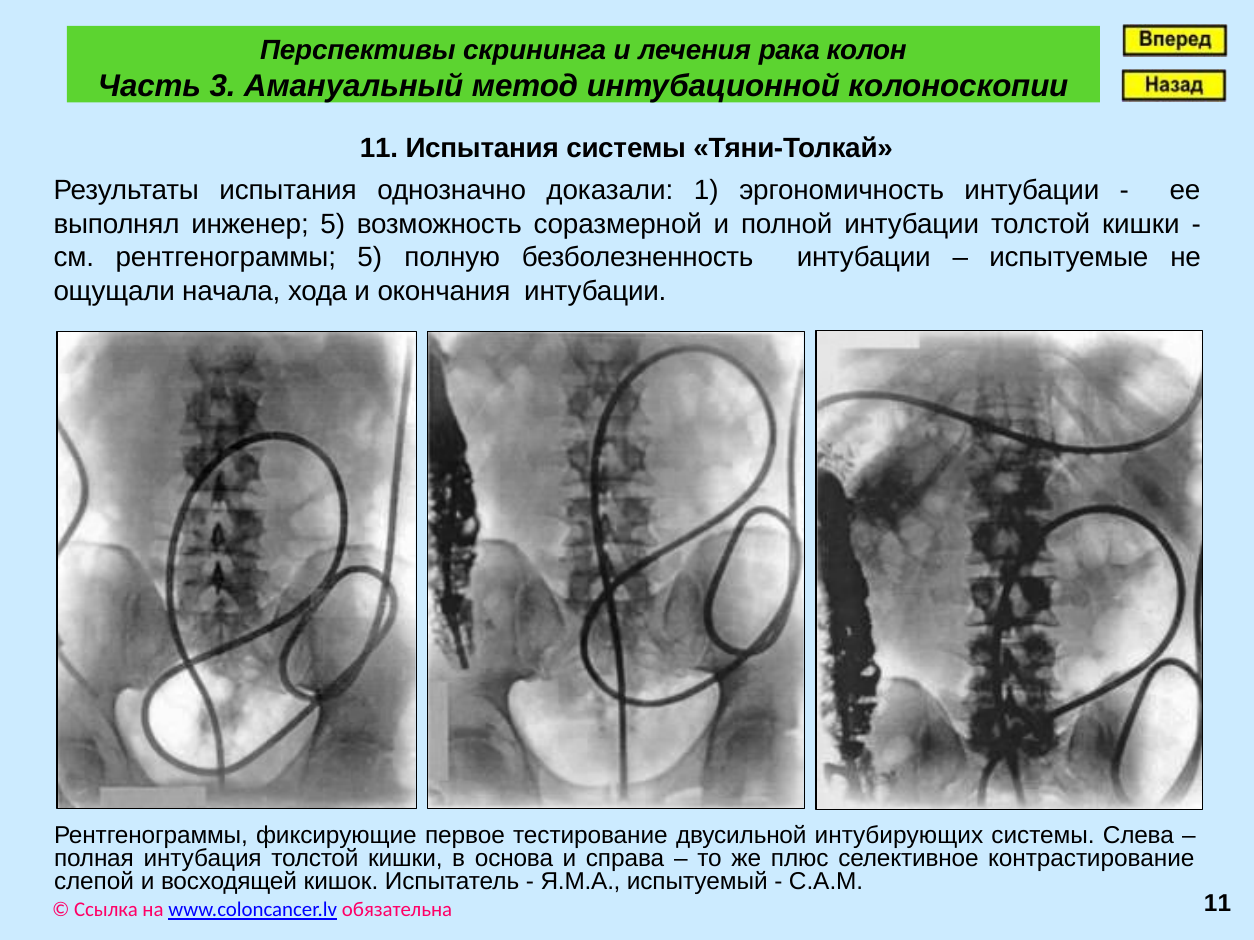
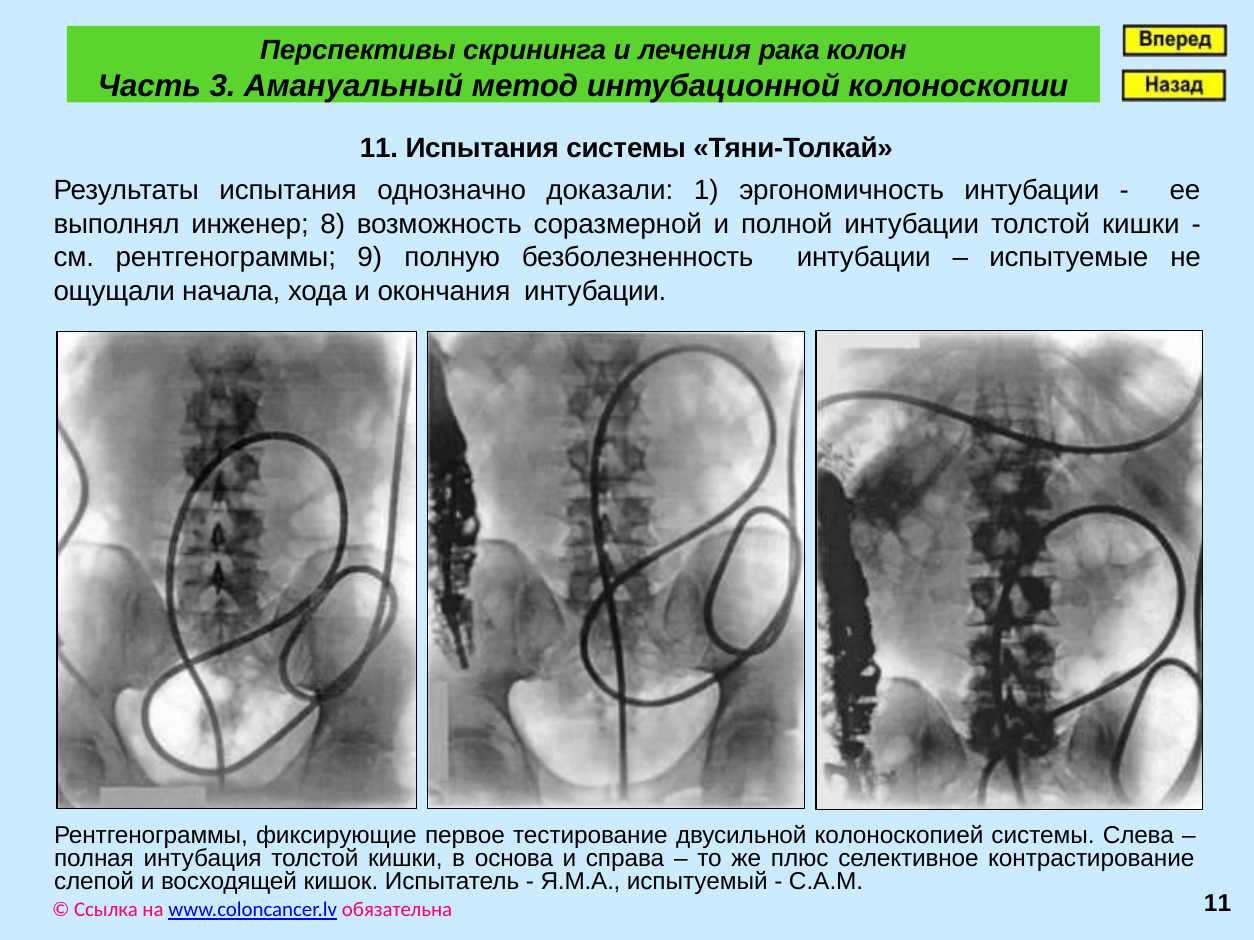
инженер 5: 5 -> 8
рентгенограммы 5: 5 -> 9
интубирующих: интубирующих -> колоноскопией
